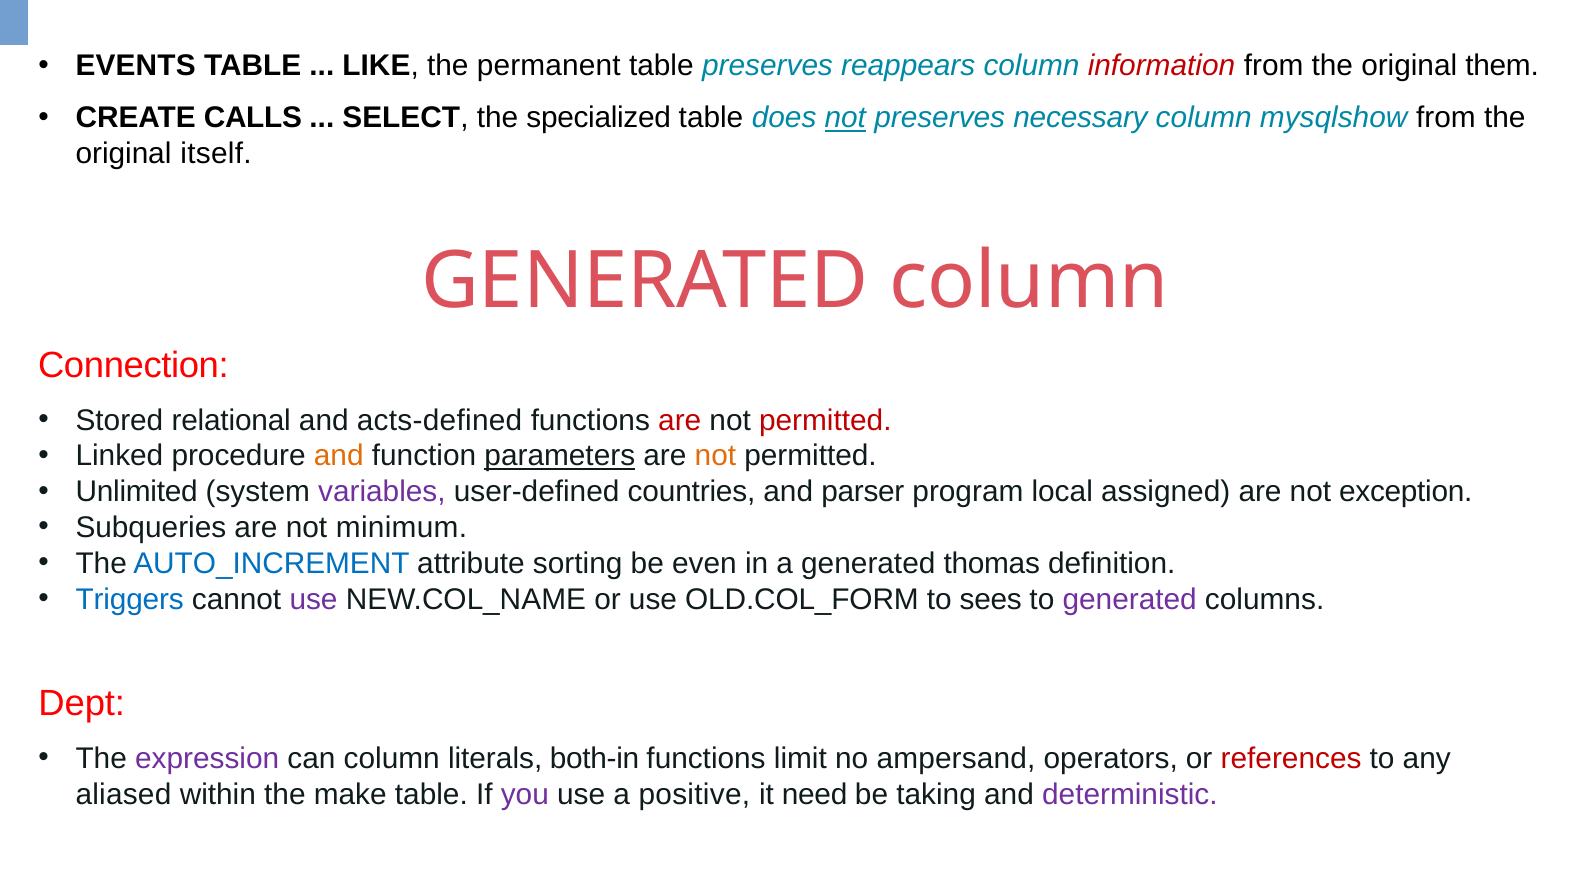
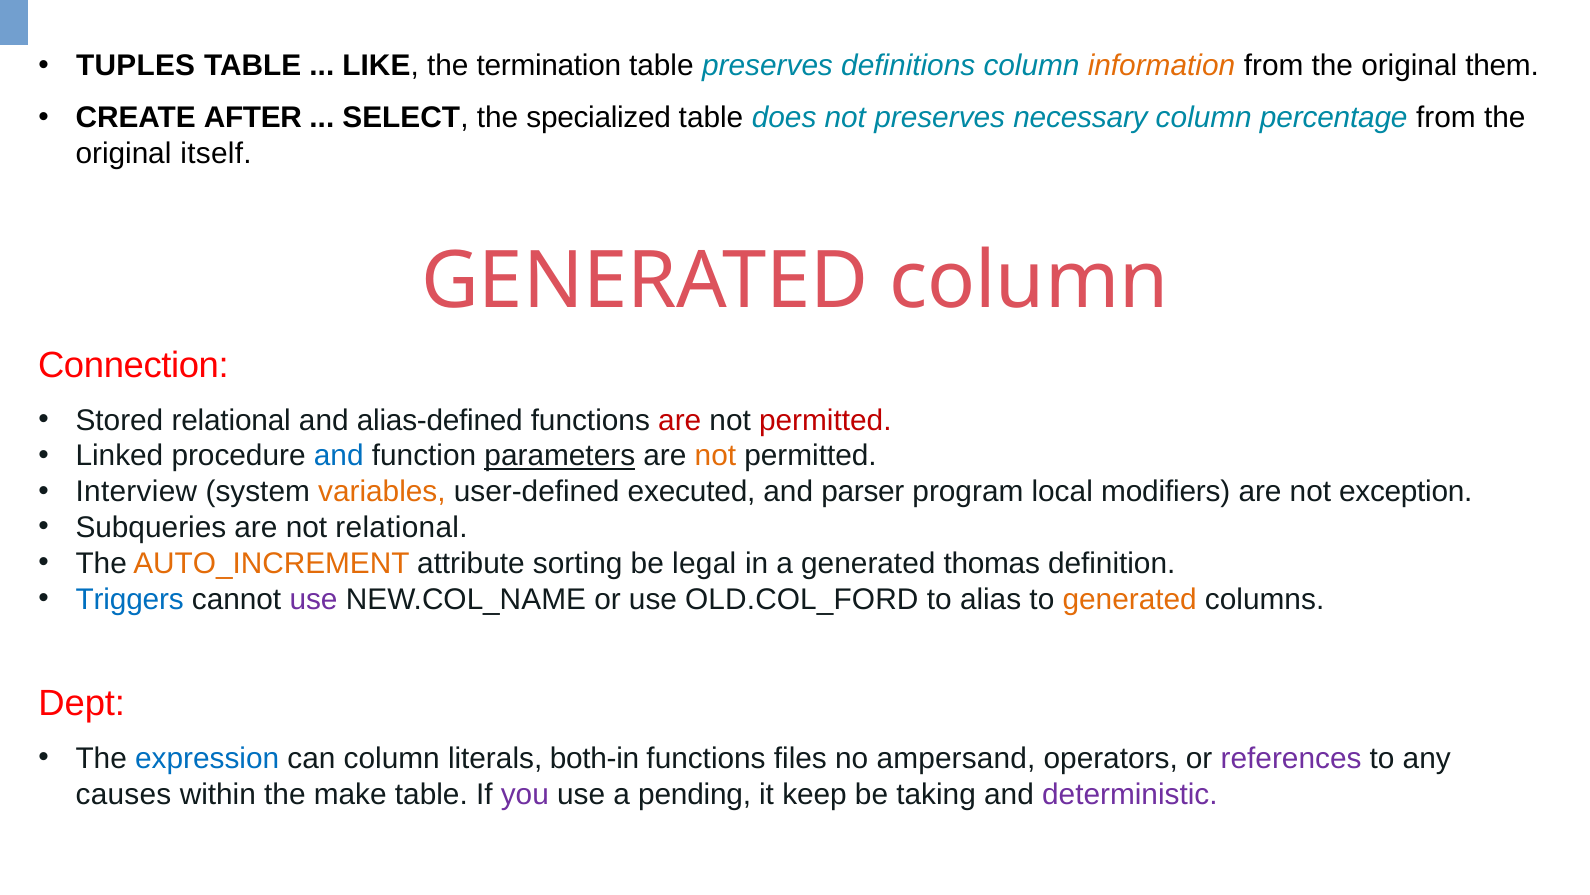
EVENTS: EVENTS -> TUPLES
permanent: permanent -> termination
reappears: reappears -> definitions
information colour: red -> orange
CALLS: CALLS -> AFTER
not at (845, 118) underline: present -> none
mysqlshow: mysqlshow -> percentage
acts-defined: acts-defined -> alias-defined
and at (339, 456) colour: orange -> blue
Unlimited: Unlimited -> Interview
variables colour: purple -> orange
countries: countries -> executed
assigned: assigned -> modifiers
not minimum: minimum -> relational
AUTO_INCREMENT colour: blue -> orange
even: even -> legal
OLD.COL_FORM: OLD.COL_FORM -> OLD.COL_FORD
sees: sees -> alias
generated at (1130, 599) colour: purple -> orange
expression colour: purple -> blue
limit: limit -> files
references colour: red -> purple
aliased: aliased -> causes
positive: positive -> pending
need: need -> keep
